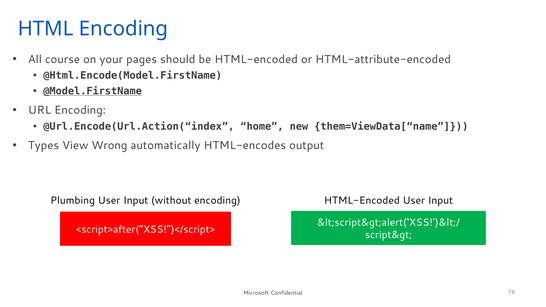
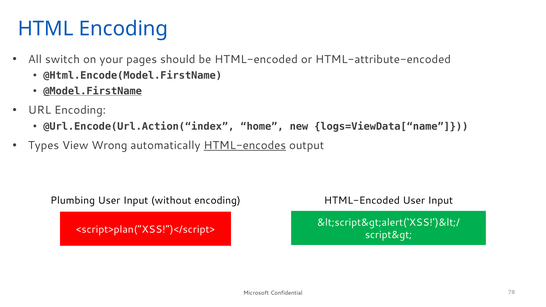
course: course -> switch
them=ViewData[“name: them=ViewData[“name -> logs=ViewData[“name
HTML-encodes underline: none -> present
<script>after(“XSS!”)</script>: <script>after(“XSS!”)</script> -> <script>plan(“XSS!”)</script>
